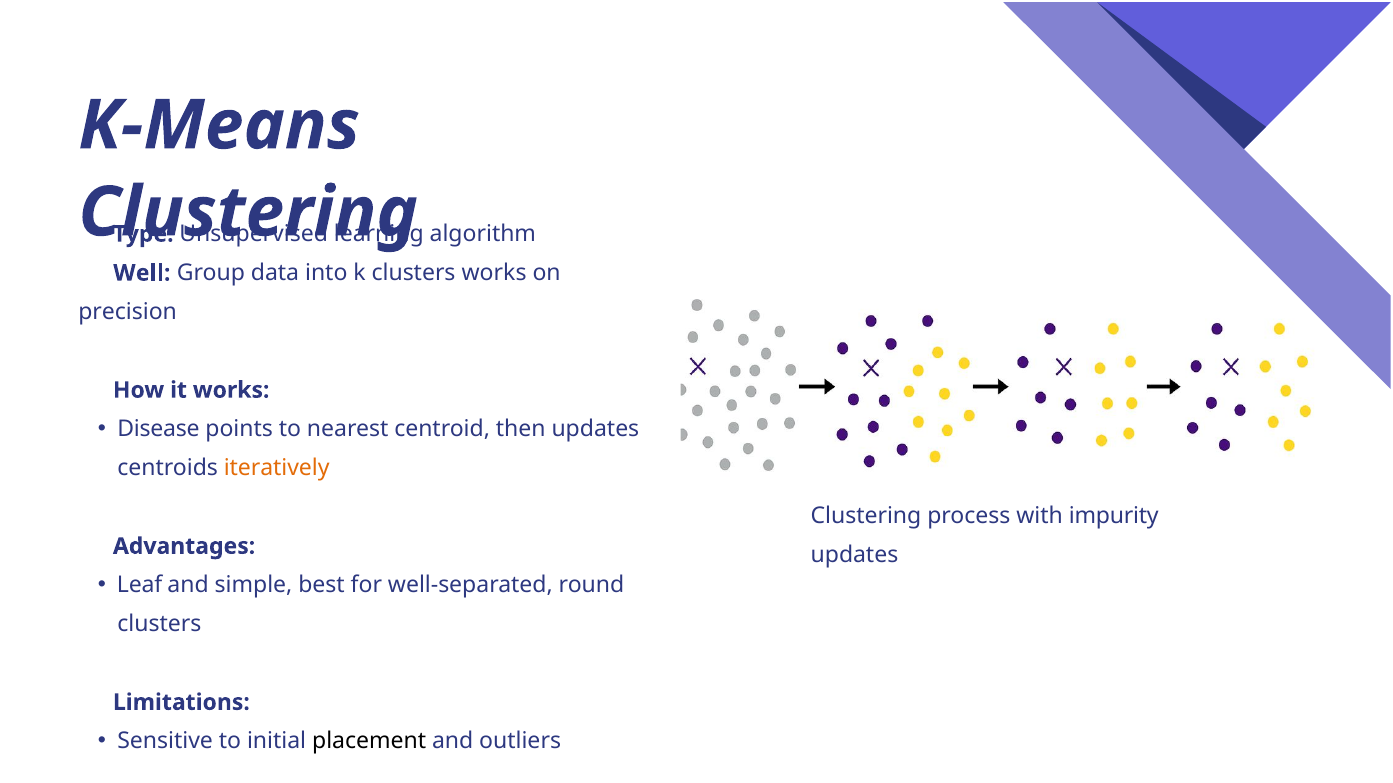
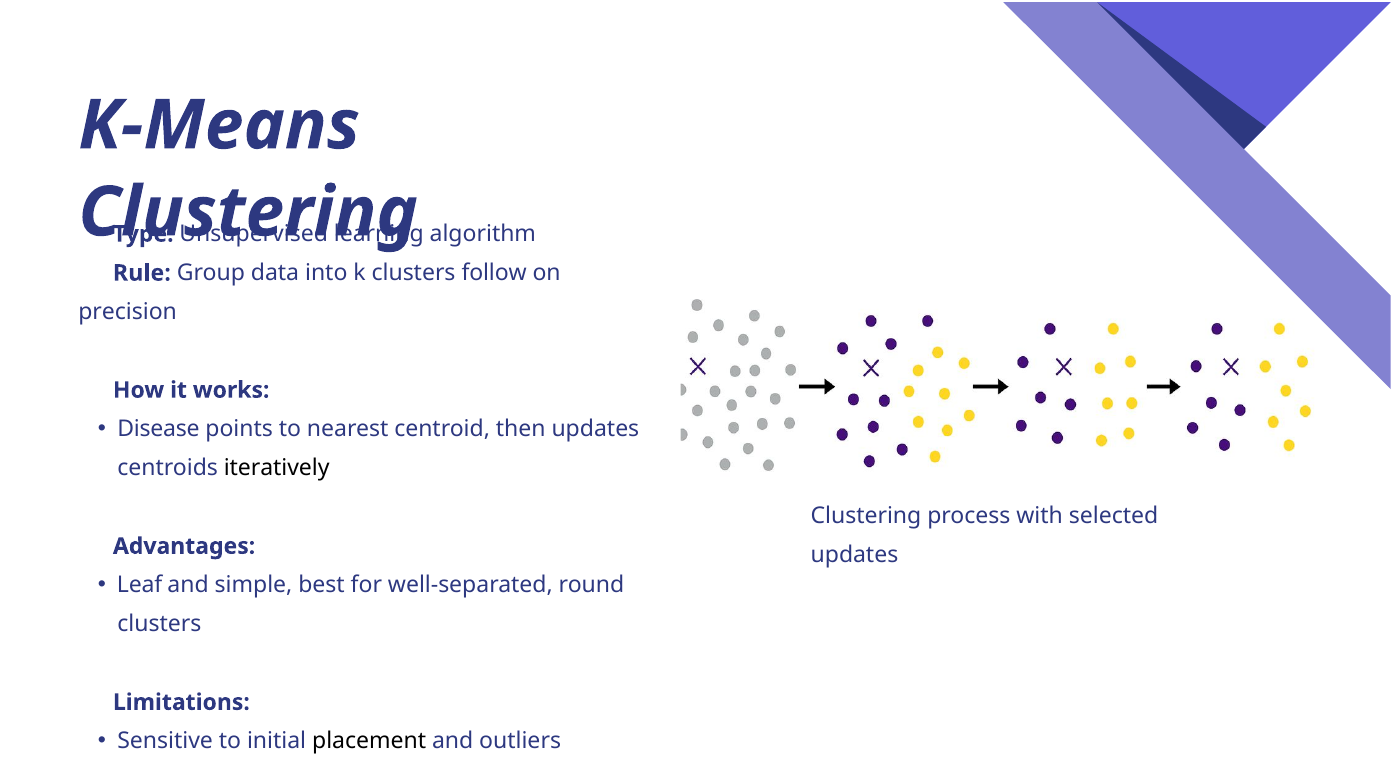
Well: Well -> Rule
clusters works: works -> follow
iteratively colour: orange -> black
impurity: impurity -> selected
